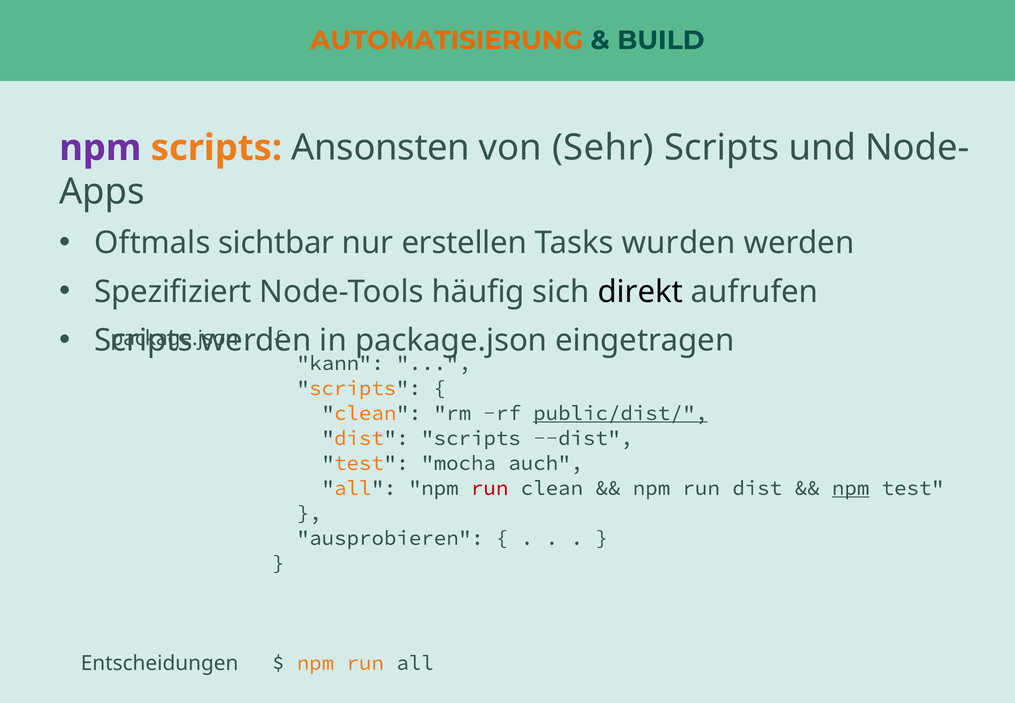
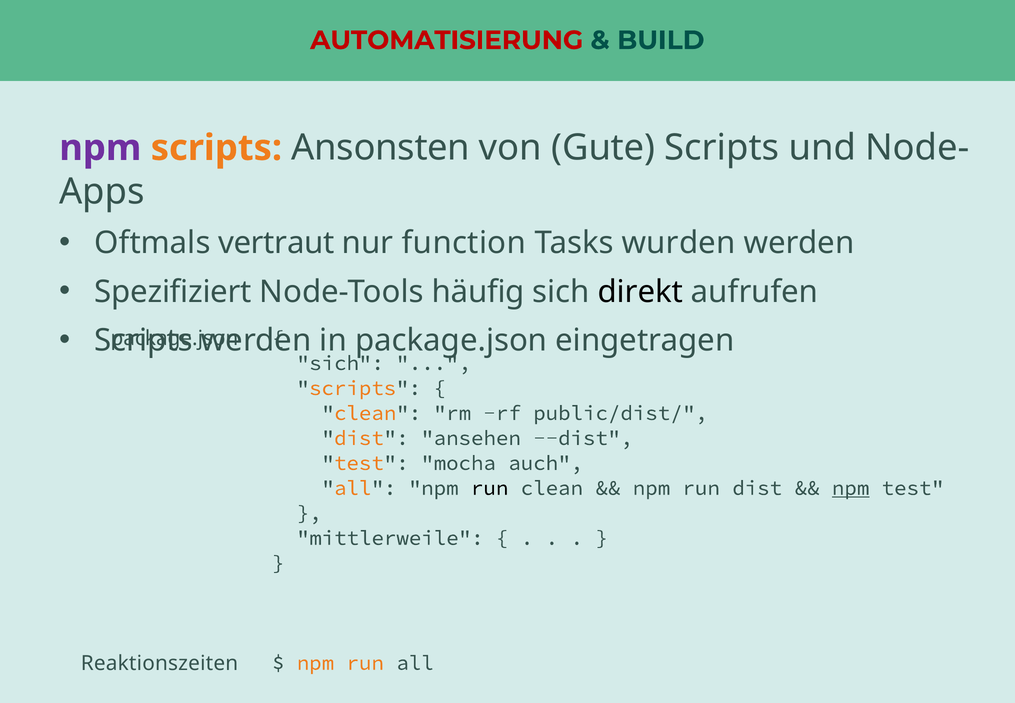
AUTOMATISIERUNG colour: orange -> red
Sehr: Sehr -> Gute
sichtbar: sichtbar -> vertraut
erstellen: erstellen -> function
kann at (340, 363): kann -> sich
public/dist/ underline: present -> none
dist scripts: scripts -> ansehen
run at (490, 488) colour: red -> black
ausprobieren: ausprobieren -> mittlerweile
Entscheidungen: Entscheidungen -> Reaktionszeiten
